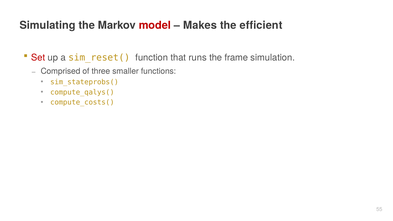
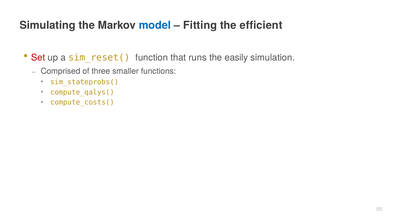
model colour: red -> blue
Makes: Makes -> Fitting
frame: frame -> easily
